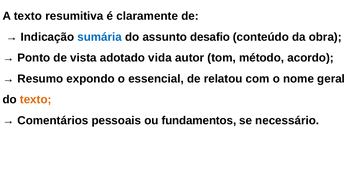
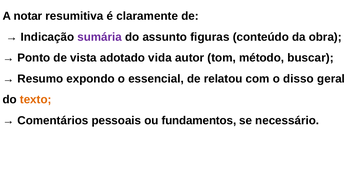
A texto: texto -> notar
sumária colour: blue -> purple
desafio: desafio -> figuras
acordo: acordo -> buscar
nome: nome -> disso
